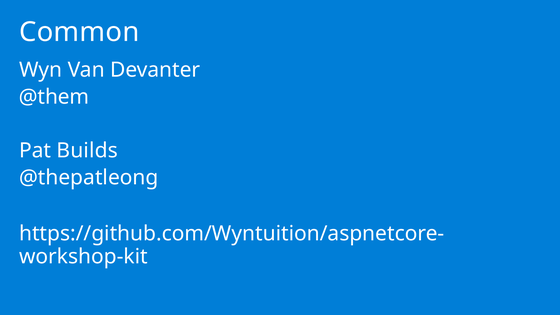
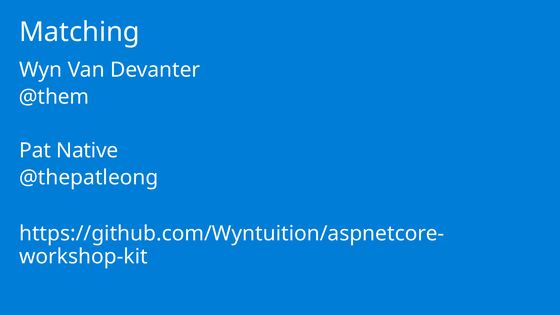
Common: Common -> Matching
Builds: Builds -> Native
